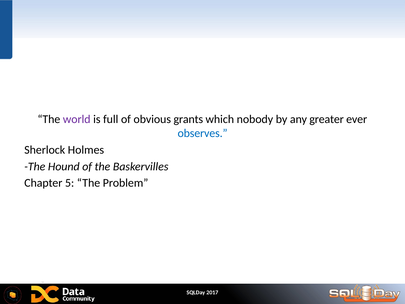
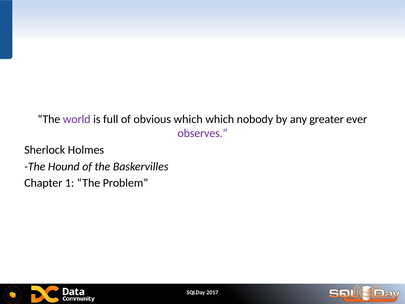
obvious grants: grants -> which
observes colour: blue -> purple
5: 5 -> 1
